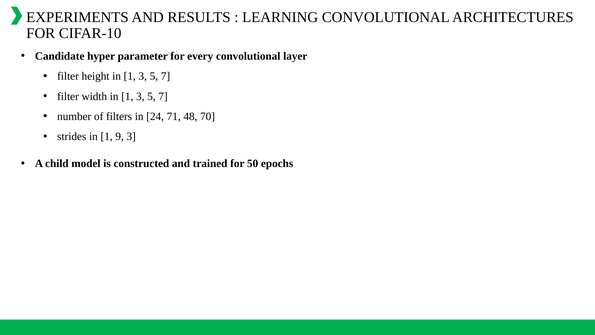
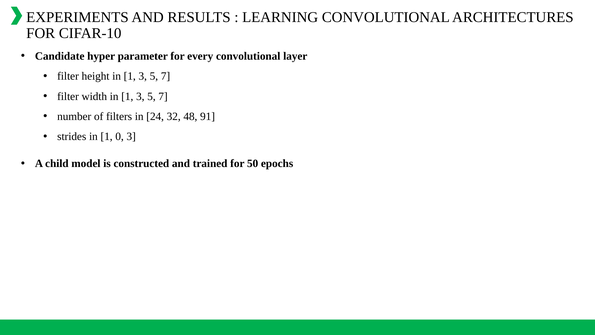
71: 71 -> 32
70: 70 -> 91
9: 9 -> 0
